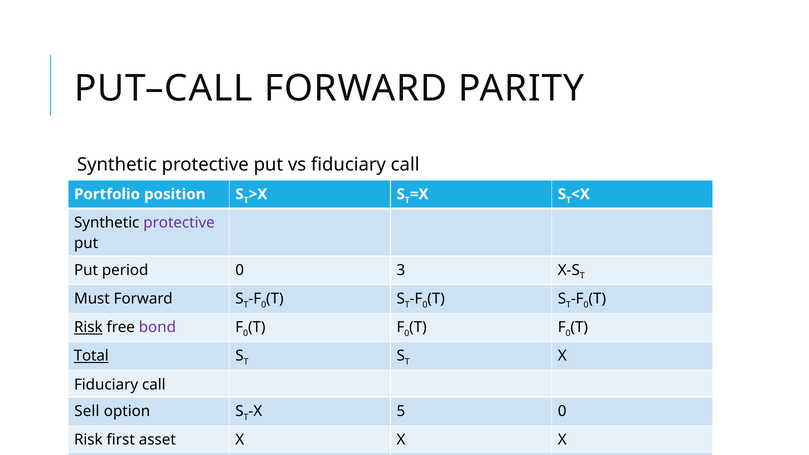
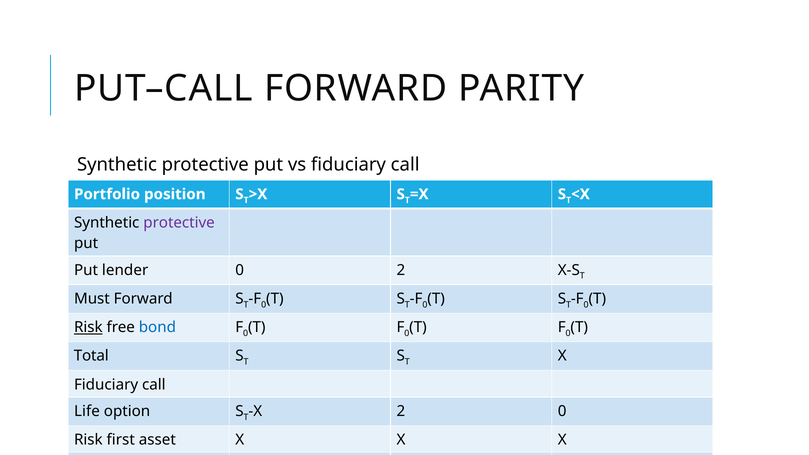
period: period -> lender
0 3: 3 -> 2
bond colour: purple -> blue
Total at (91, 356) underline: present -> none
Sell: Sell -> Life
X 5: 5 -> 2
